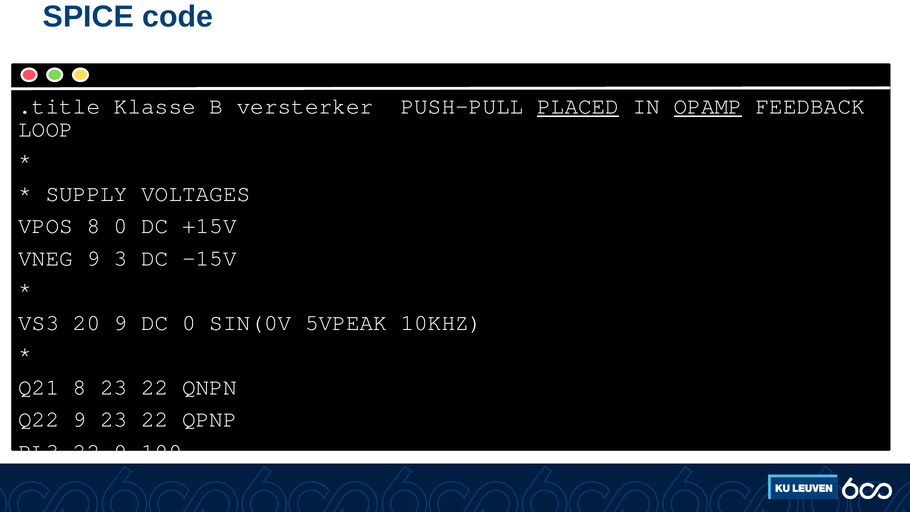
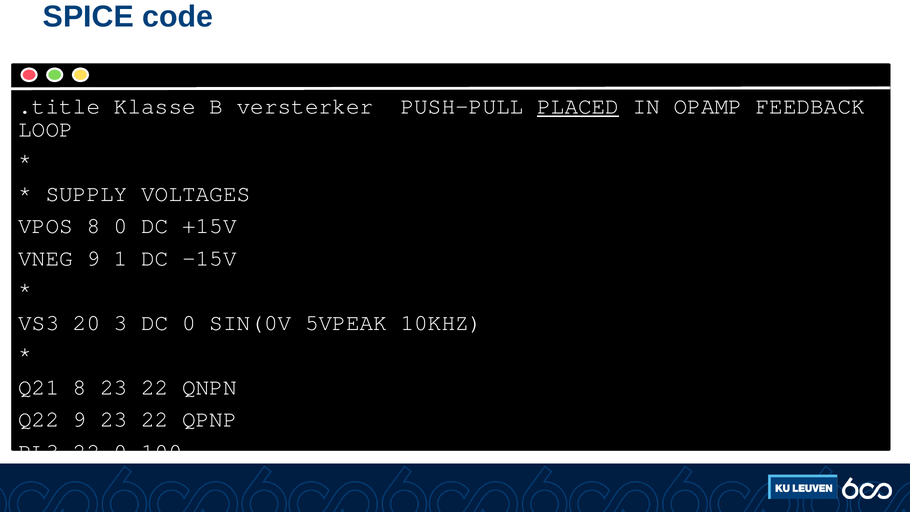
OPAMP underline: present -> none
3: 3 -> 1
20 9: 9 -> 3
